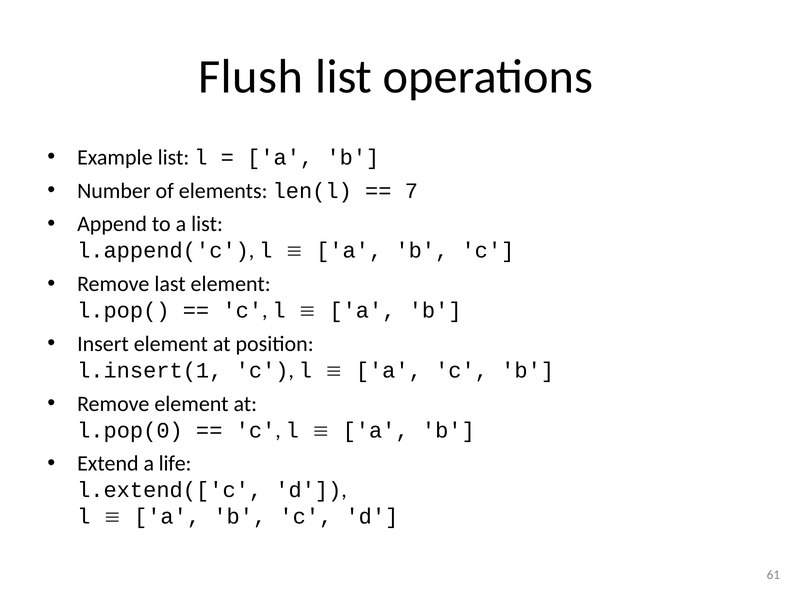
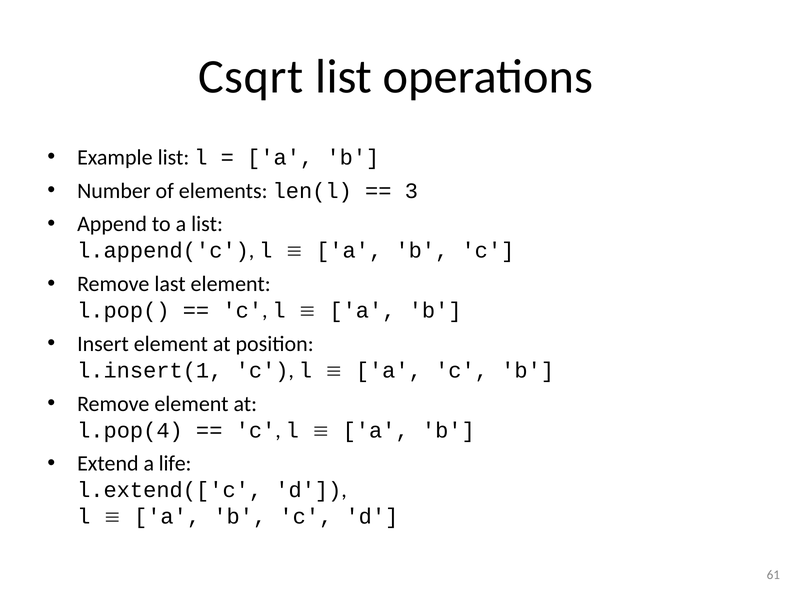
Flush: Flush -> Csqrt
7: 7 -> 3
l.pop(0: l.pop(0 -> l.pop(4
